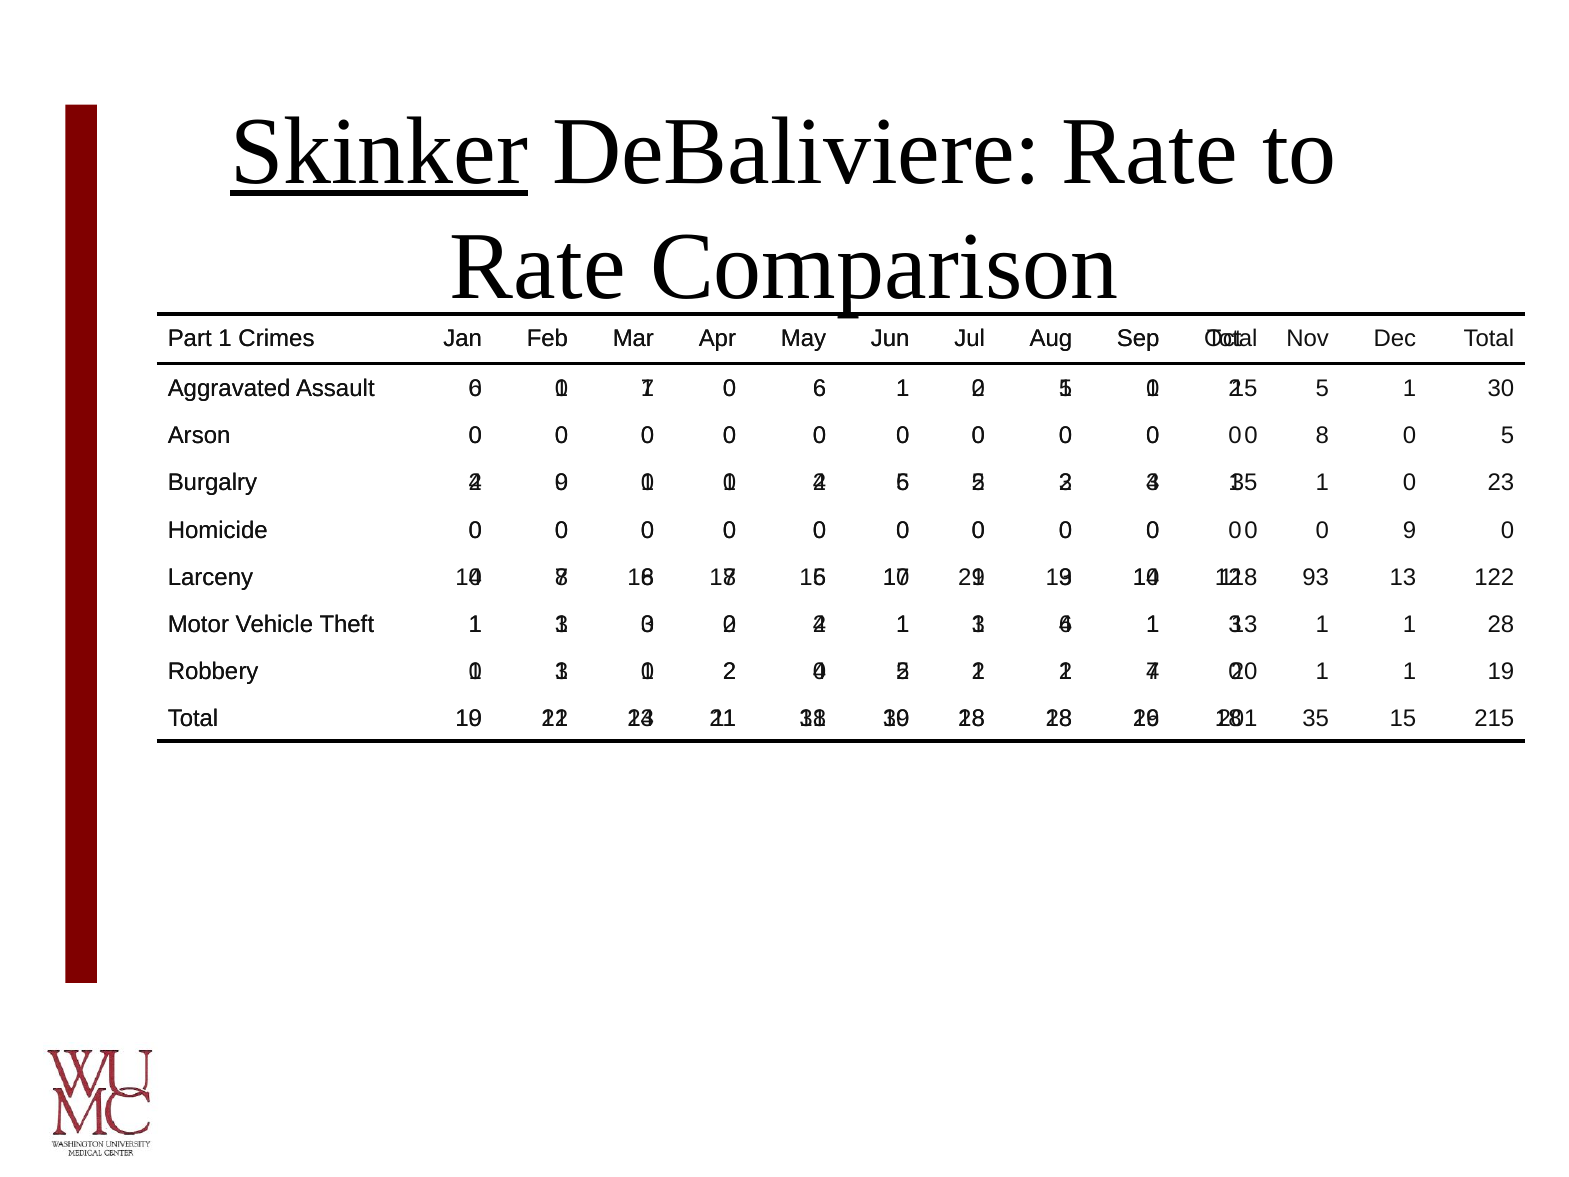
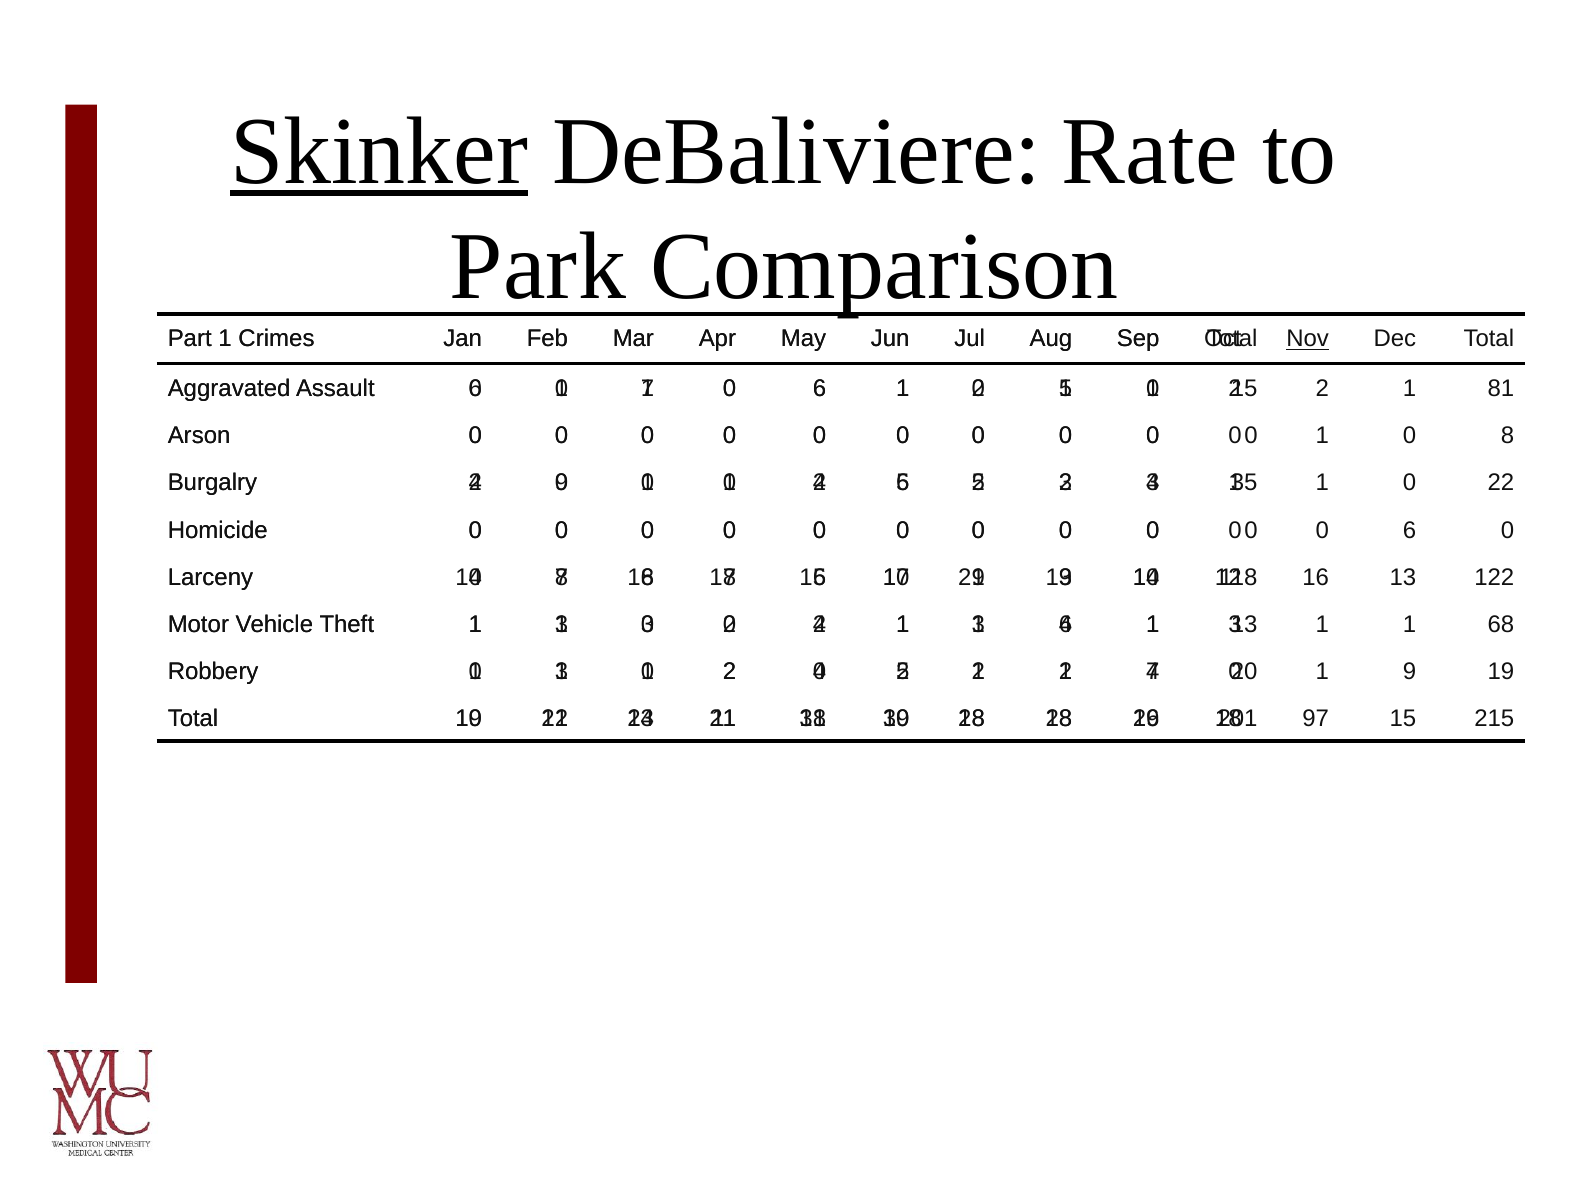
Rate at (538, 267): Rate -> Park
Nov underline: none -> present
5 at (1322, 388): 5 -> 2
1 30: 30 -> 81
8 at (1322, 436): 8 -> 1
0 5: 5 -> 8
0 23: 23 -> 22
0 0 9: 9 -> 6
93 at (1316, 577): 93 -> 16
1 28: 28 -> 68
1 at (1410, 672): 1 -> 9
35 at (1316, 719): 35 -> 97
